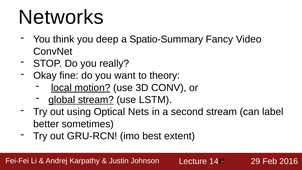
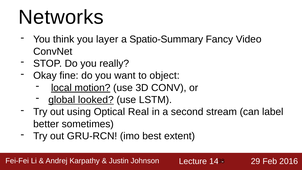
deep: deep -> layer
theory: theory -> object
global stream: stream -> looked
Nets: Nets -> Real
